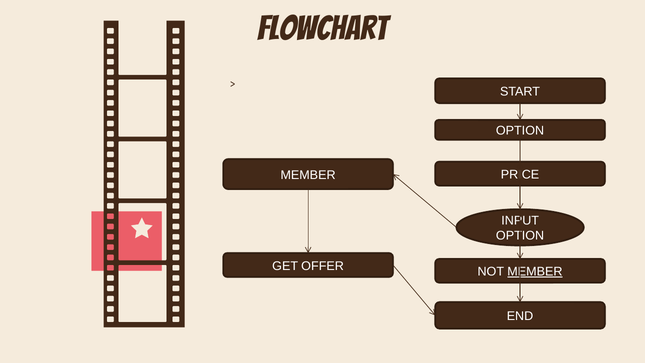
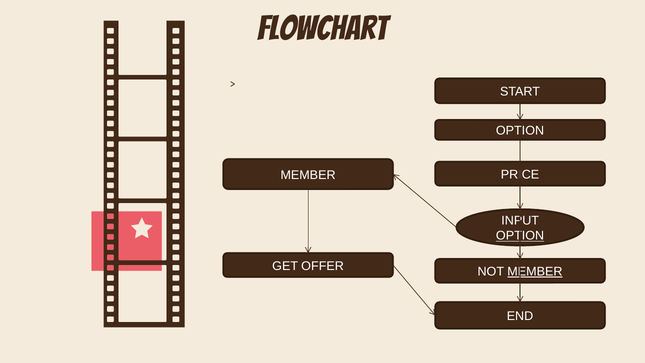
OPTION at (520, 236) underline: none -> present
